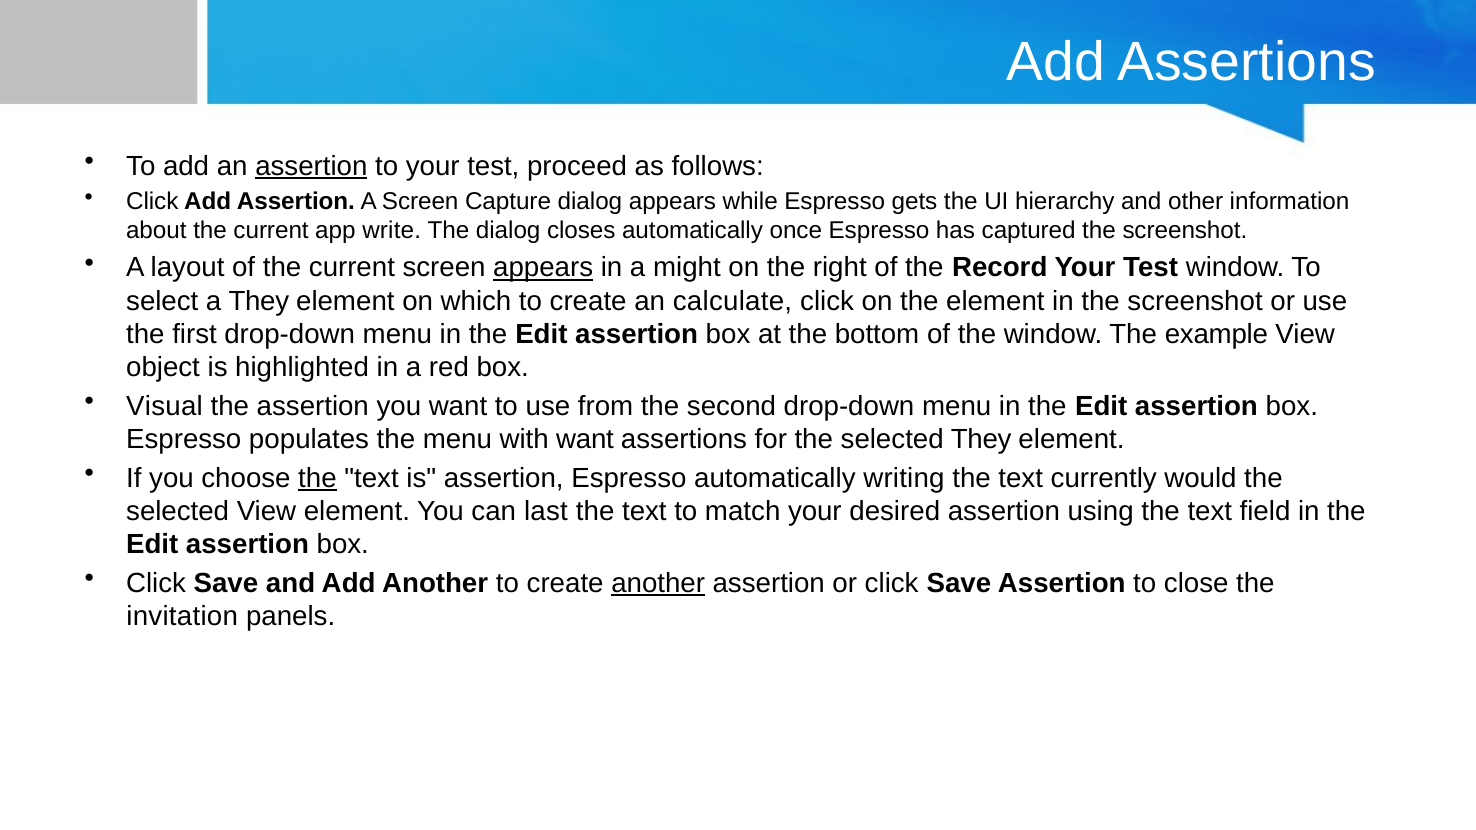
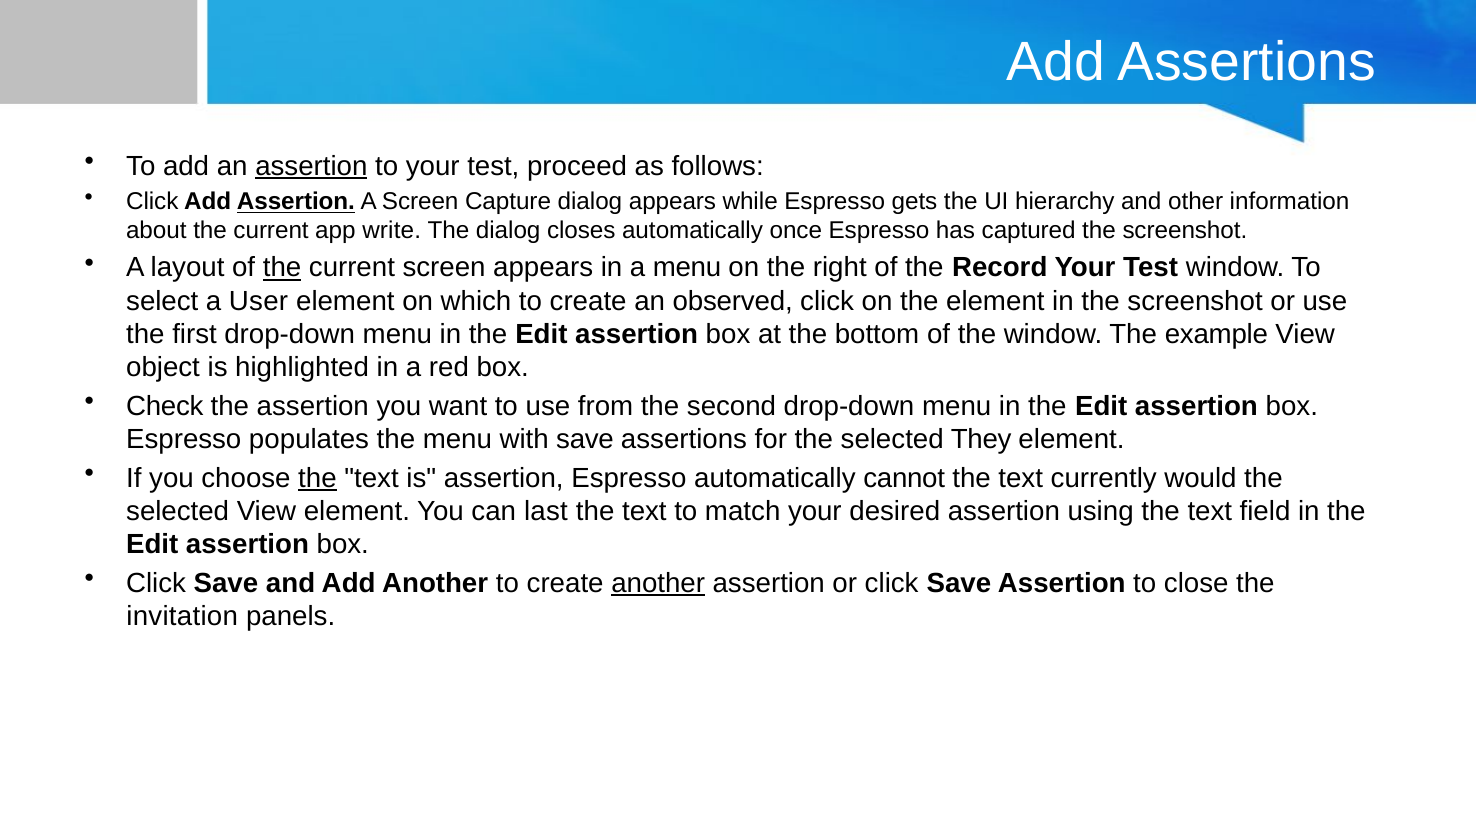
Assertion at (296, 202) underline: none -> present
the at (282, 268) underline: none -> present
appears at (543, 268) underline: present -> none
a might: might -> menu
a They: They -> User
calculate: calculate -> observed
Visual: Visual -> Check
with want: want -> save
writing: writing -> cannot
